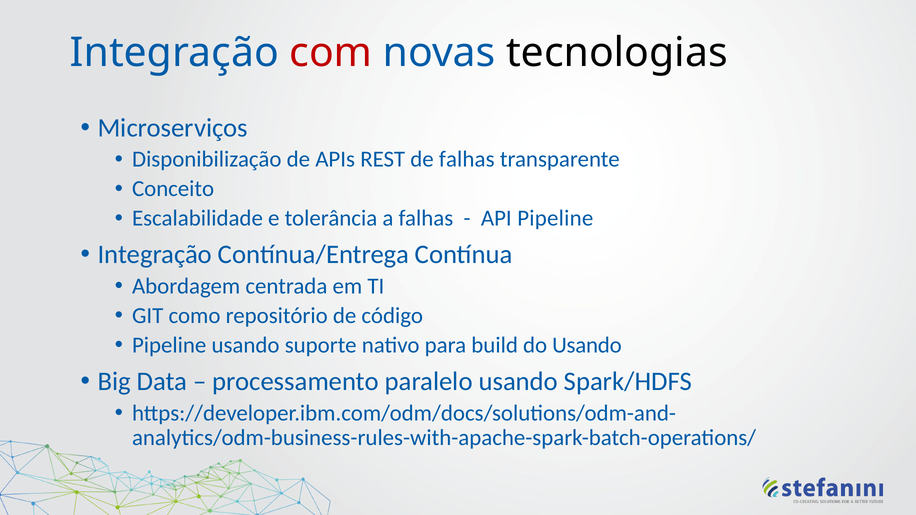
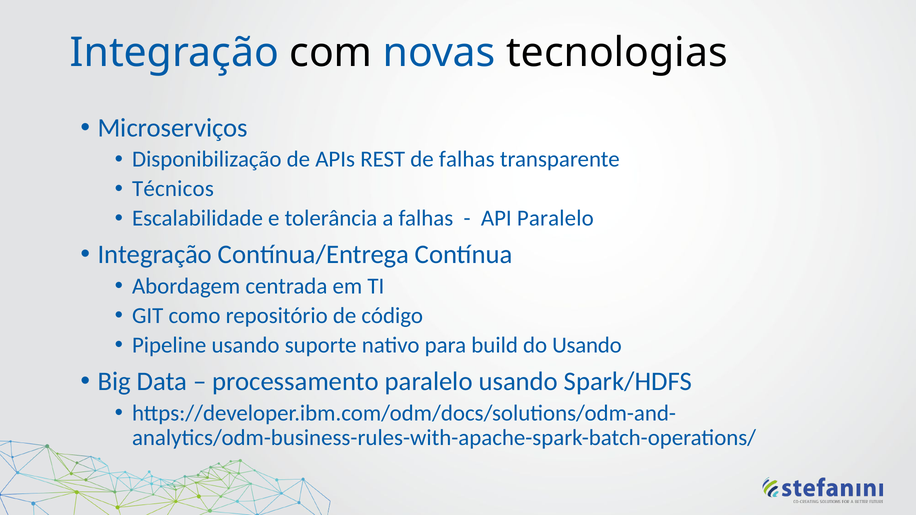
com colour: red -> black
Conceito: Conceito -> Técnicos
API Pipeline: Pipeline -> Paralelo
